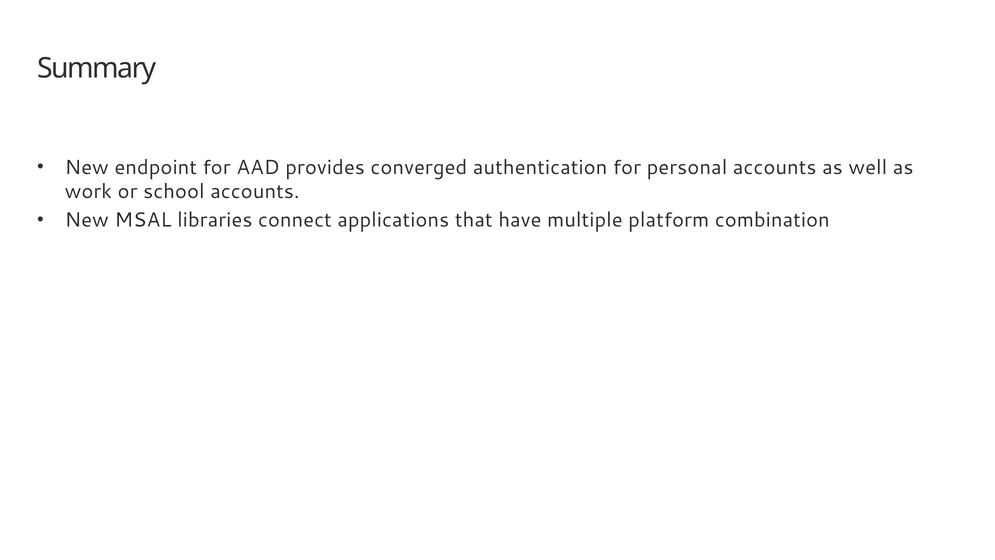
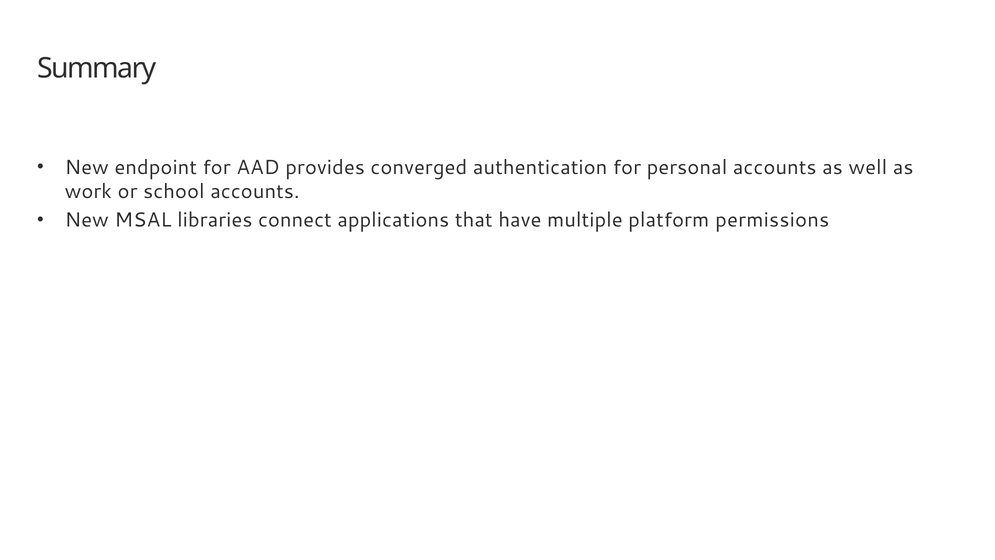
combination: combination -> permissions
